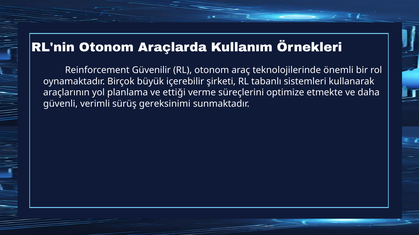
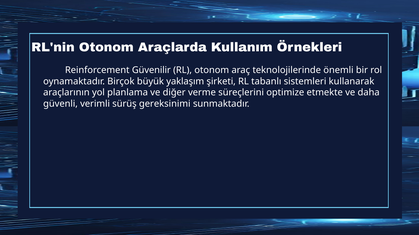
içerebilir: içerebilir -> yaklaşım
ettiği: ettiği -> diğer
